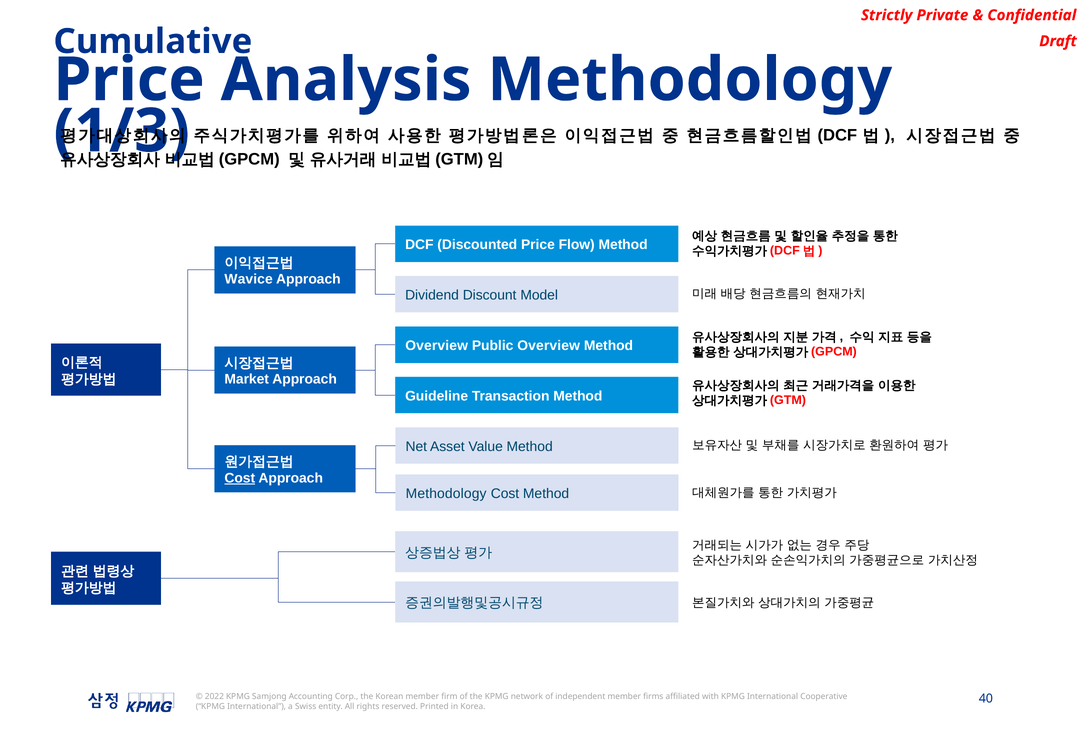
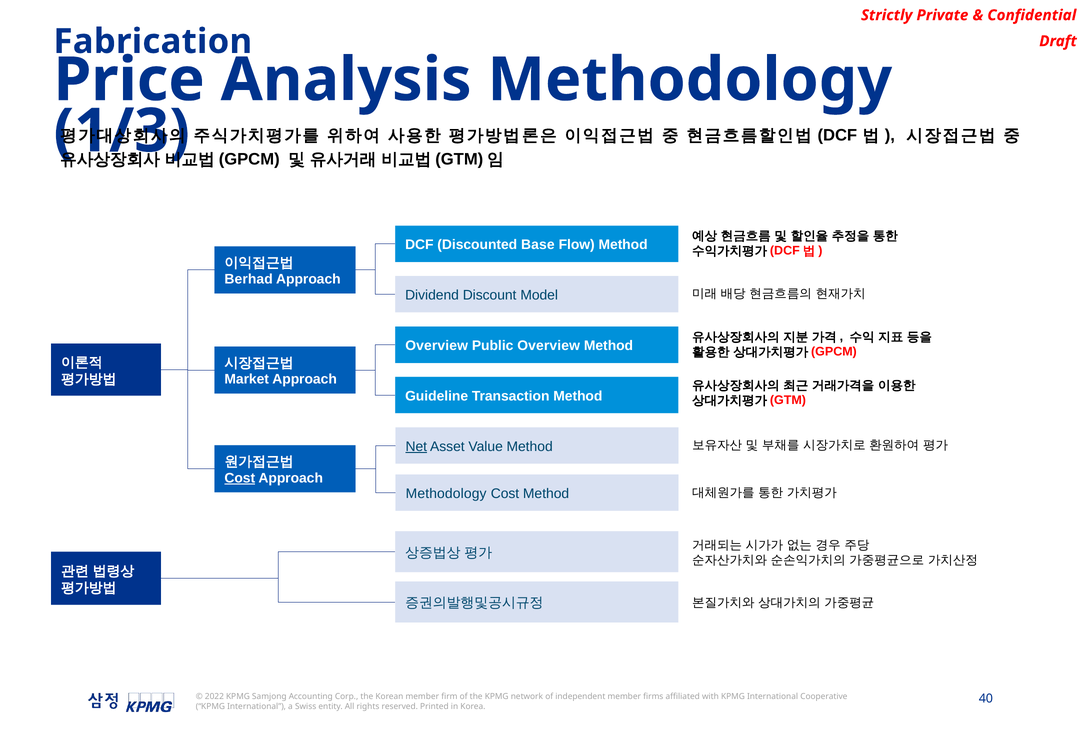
Cumulative: Cumulative -> Fabrication
Discounted Price: Price -> Base
Wavice: Wavice -> Berhad
Net underline: none -> present
